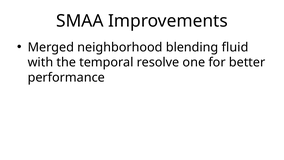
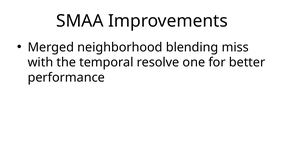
fluid: fluid -> miss
